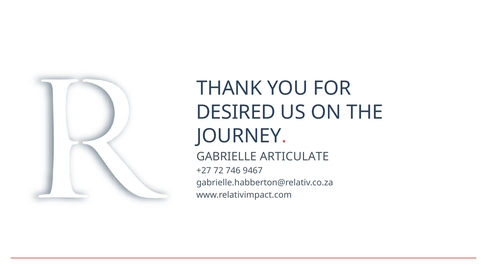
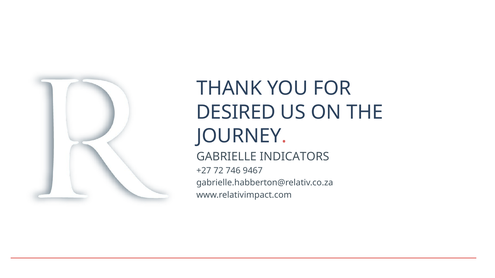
ARTICULATE: ARTICULATE -> INDICATORS
